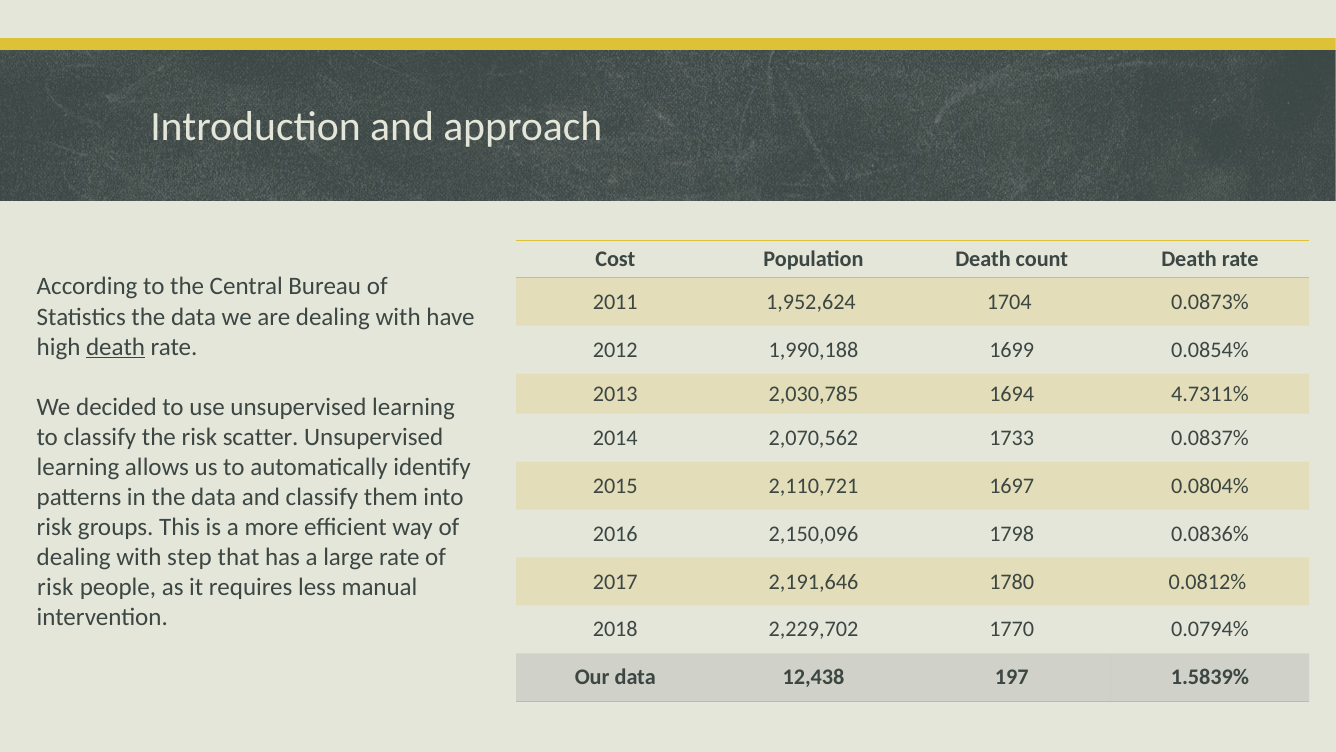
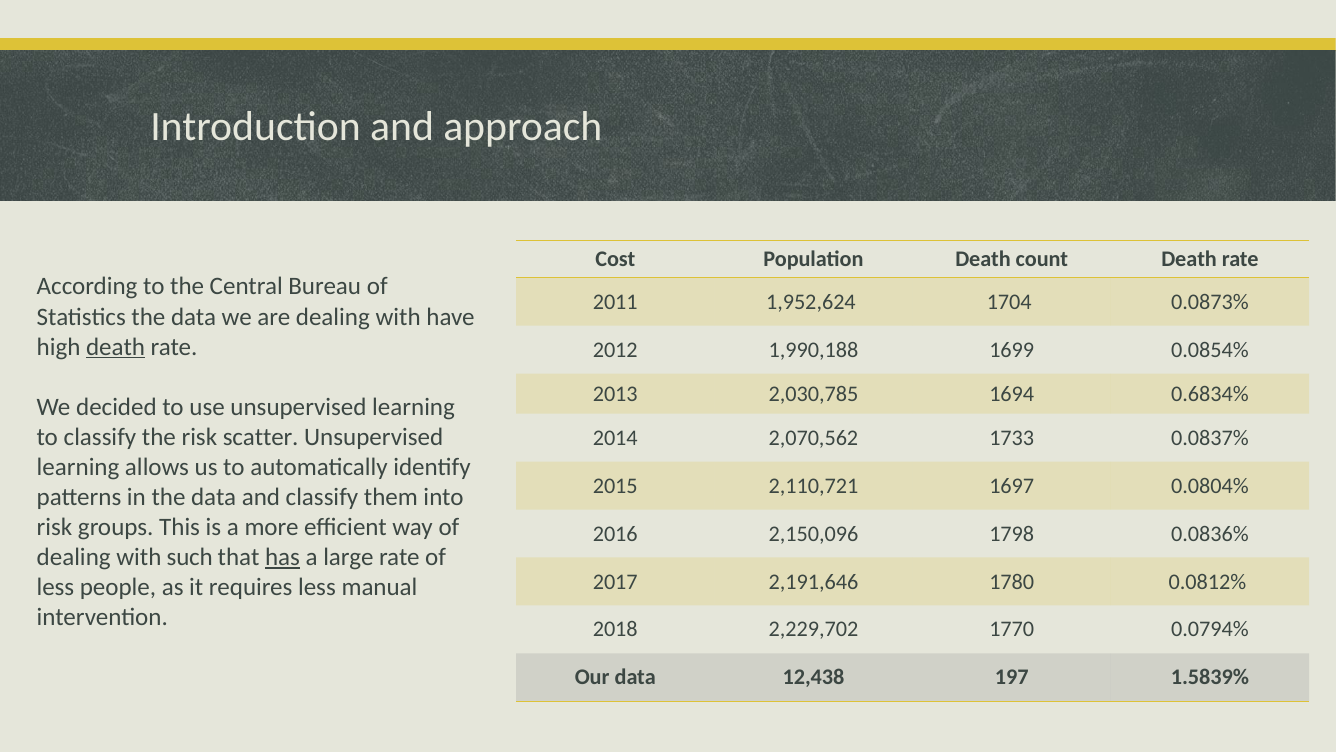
4.7311%: 4.7311% -> 0.6834%
step: step -> such
has underline: none -> present
risk at (55, 587): risk -> less
